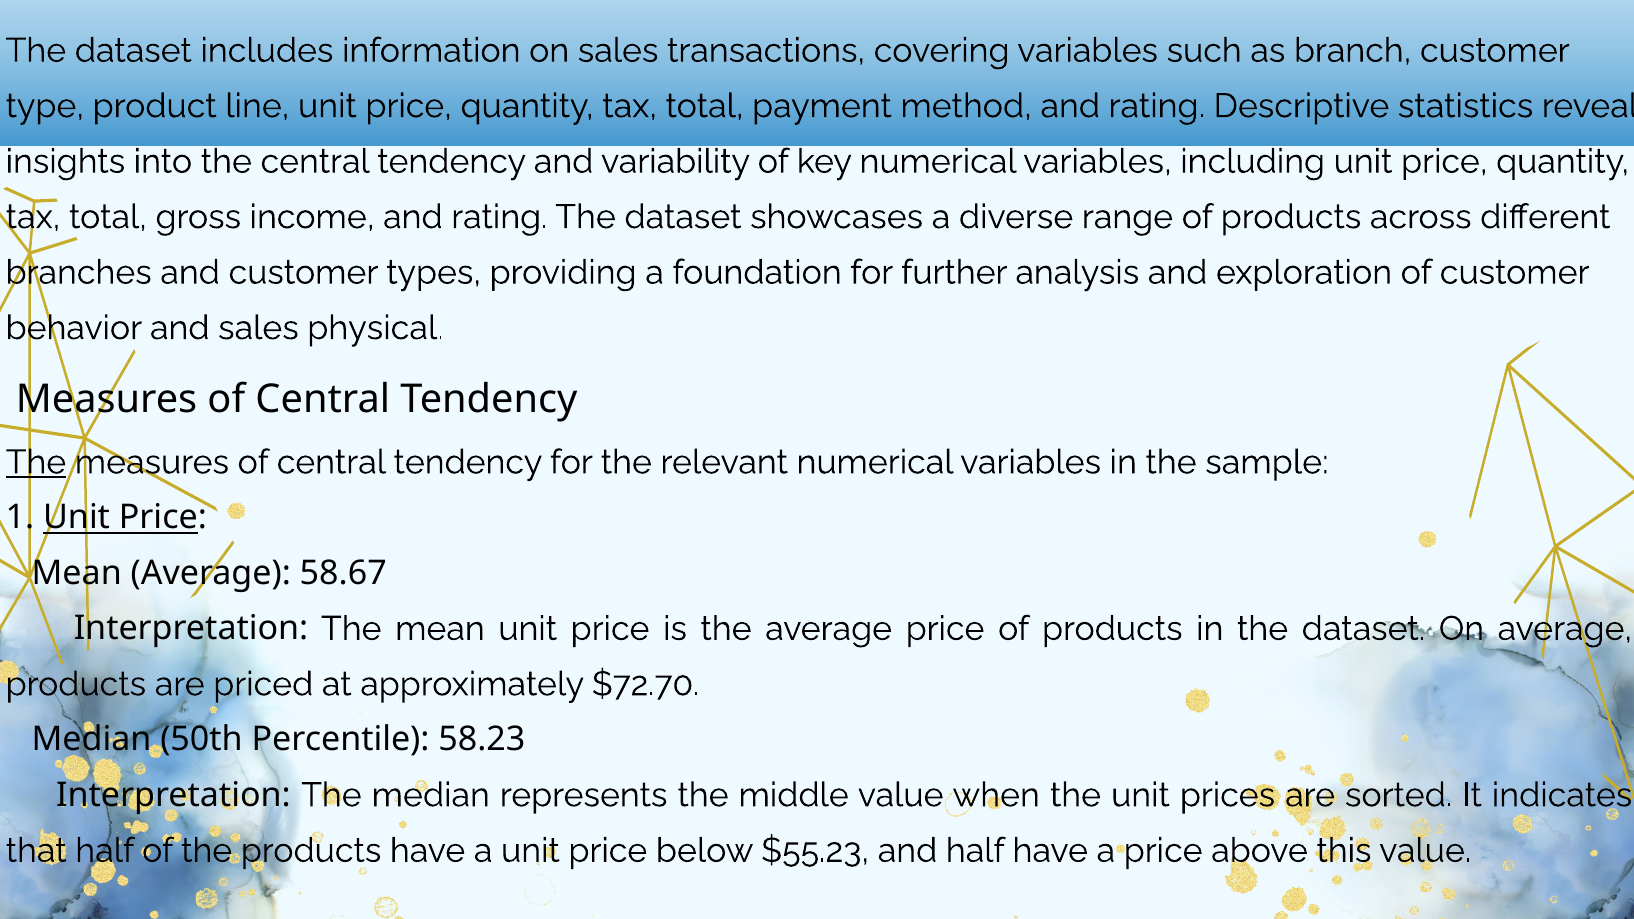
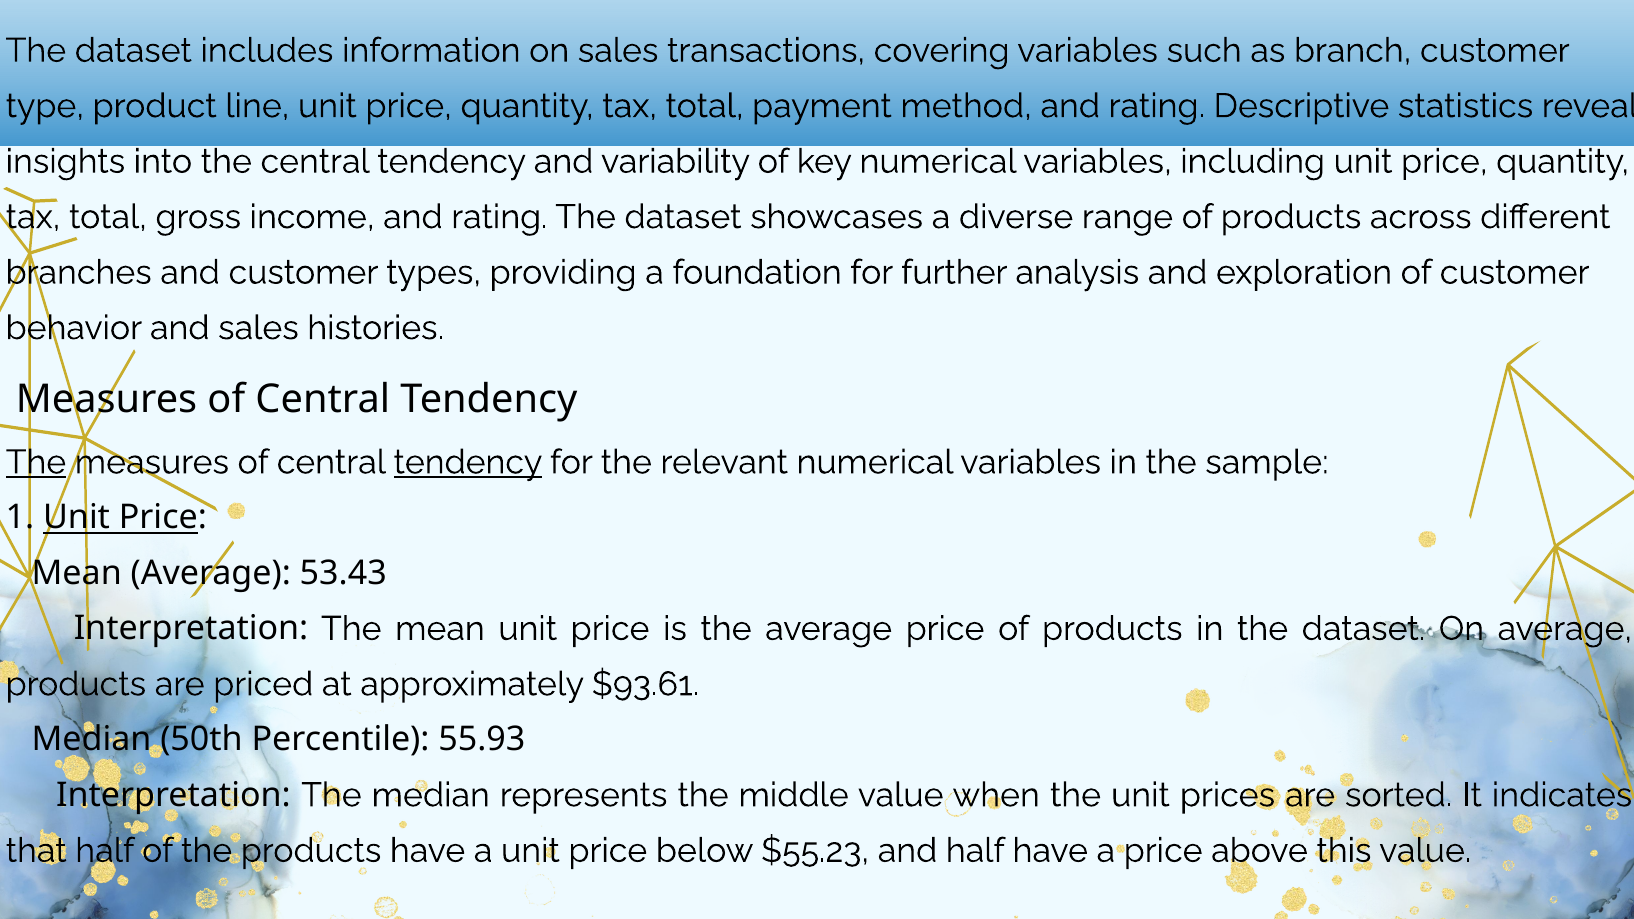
physical: physical -> histories
tendency at (468, 462) underline: none -> present
58.67: 58.67 -> 53.43
$72.70: $72.70 -> $93.61
58.23: 58.23 -> 55.93
